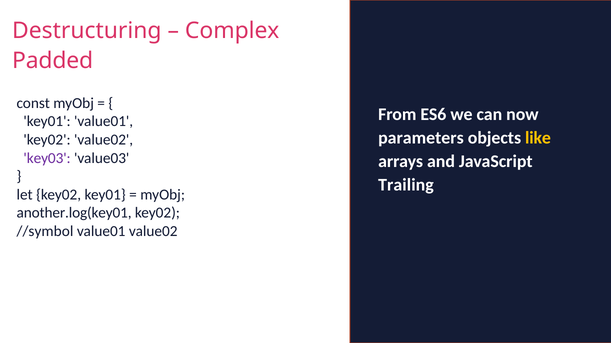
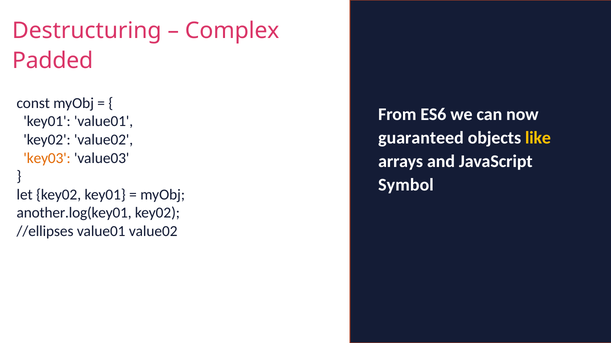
parameters: parameters -> guaranteed
key03 colour: purple -> orange
Trailing: Trailing -> Symbol
//symbol: //symbol -> //ellipses
